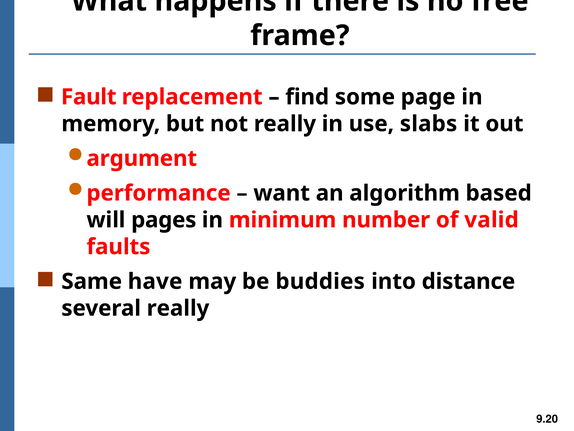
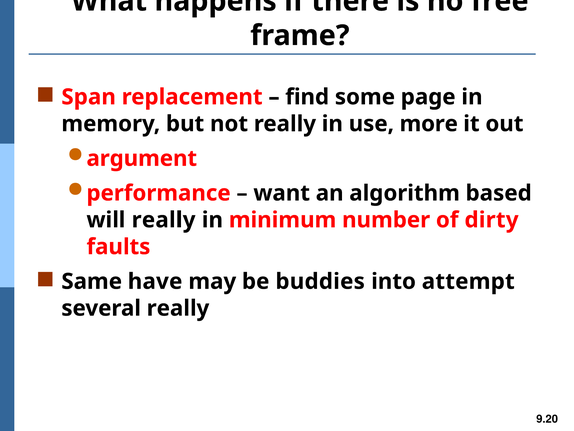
Fault: Fault -> Span
slabs: slabs -> more
will pages: pages -> really
valid: valid -> dirty
distance: distance -> attempt
